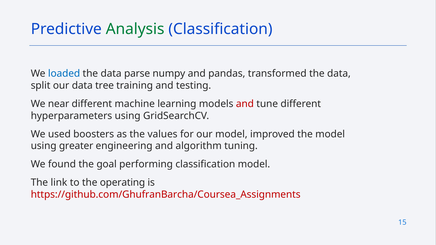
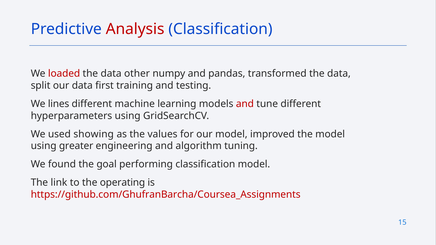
Analysis colour: green -> red
loaded colour: blue -> red
parse: parse -> other
tree: tree -> first
near: near -> lines
boosters: boosters -> showing
